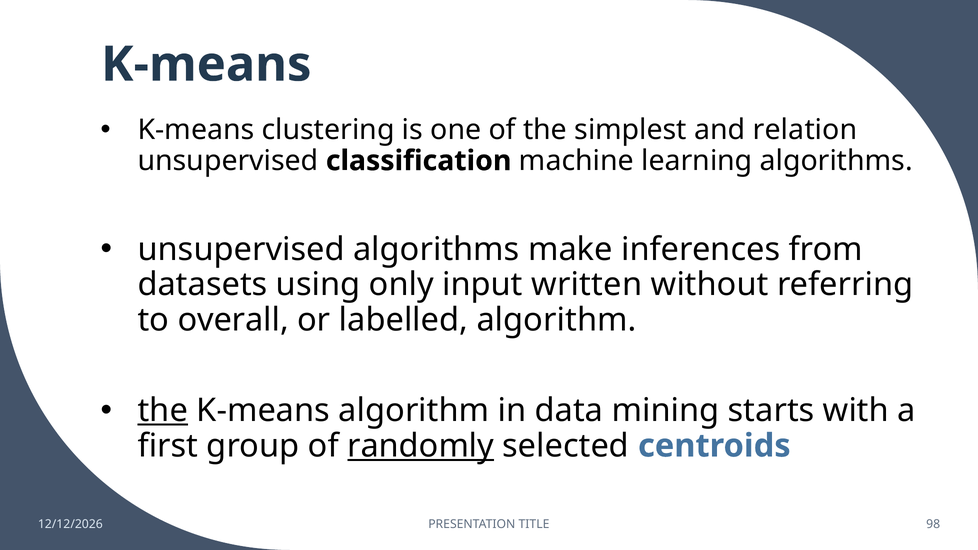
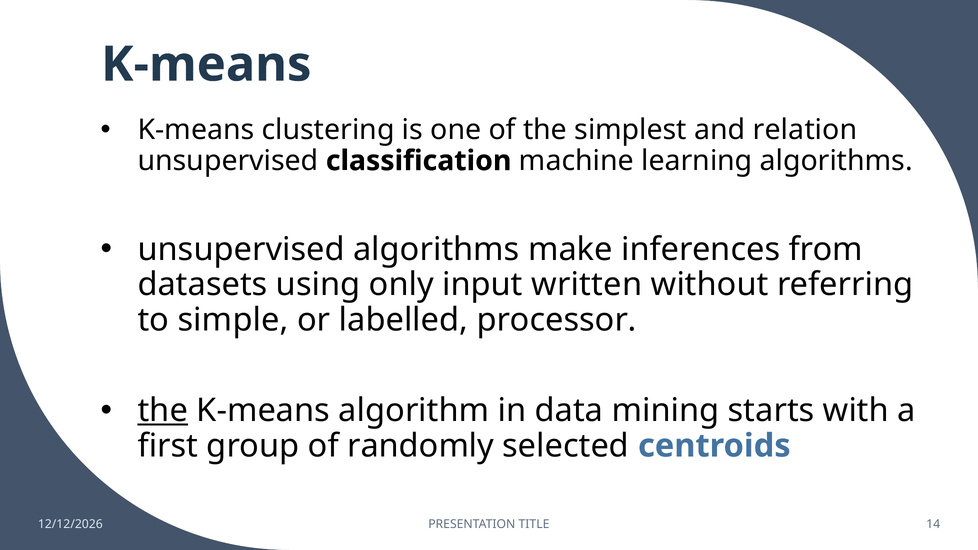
overall: overall -> simple
labelled algorithm: algorithm -> processor
randomly underline: present -> none
98: 98 -> 14
